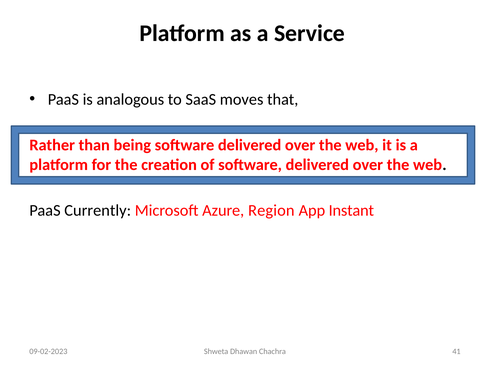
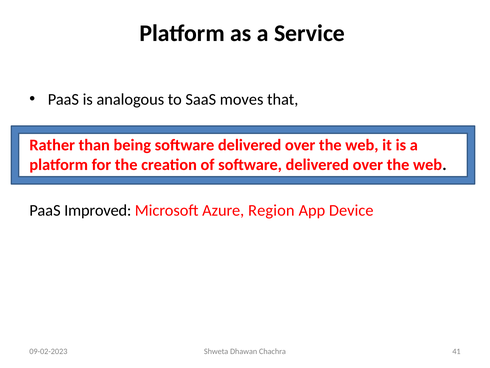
Currently: Currently -> Improved
Instant: Instant -> Device
